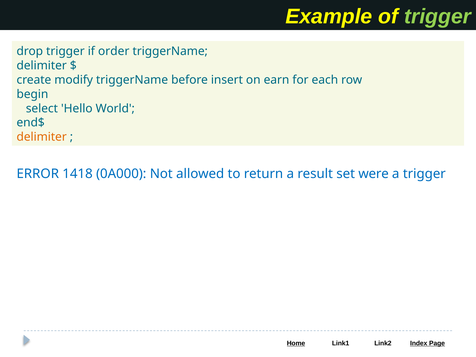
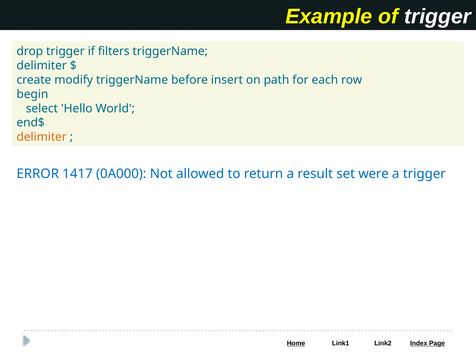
trigger at (438, 17) colour: light green -> white
order: order -> filters
earn: earn -> path
1418: 1418 -> 1417
